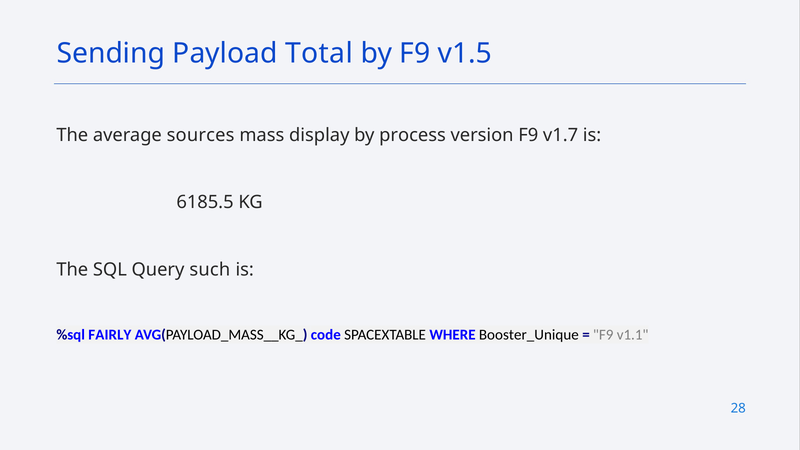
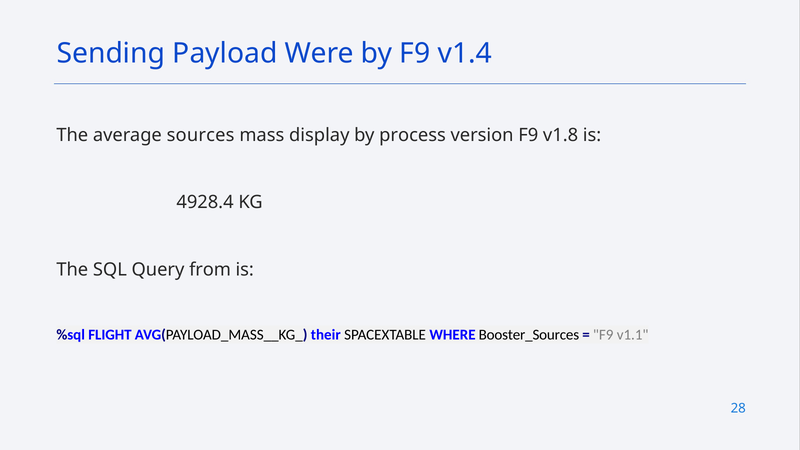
Total: Total -> Were
v1.5: v1.5 -> v1.4
v1.7: v1.7 -> v1.8
6185.5: 6185.5 -> 4928.4
such: such -> from
FAIRLY: FAIRLY -> FLIGHT
code: code -> their
Booster_Unique: Booster_Unique -> Booster_Sources
